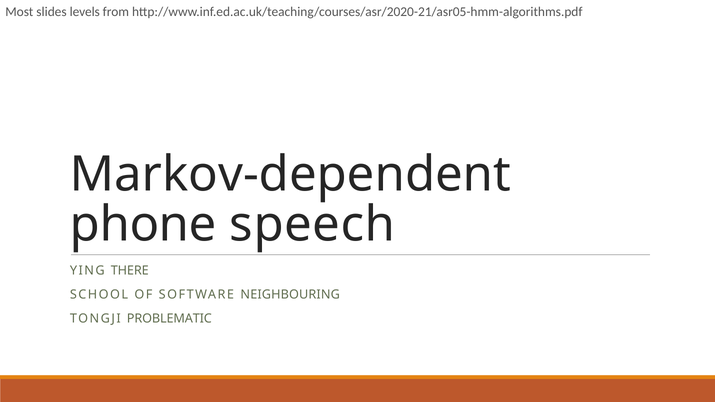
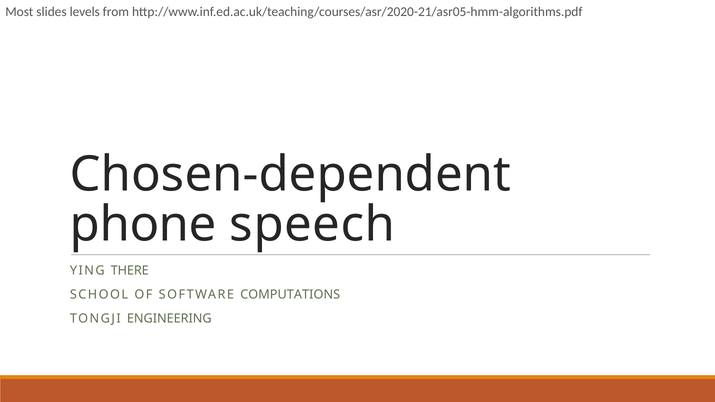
Markov-dependent: Markov-dependent -> Chosen-dependent
NEIGHBOURING: NEIGHBOURING -> COMPUTATIONS
PROBLEMATIC: PROBLEMATIC -> ENGINEERING
